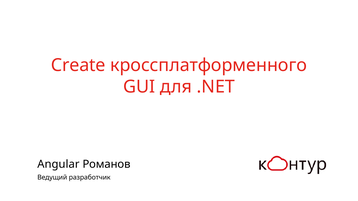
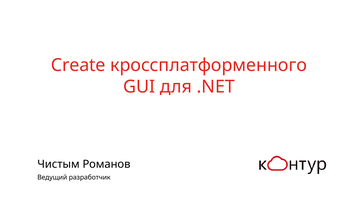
Angular: Angular -> Чистым
